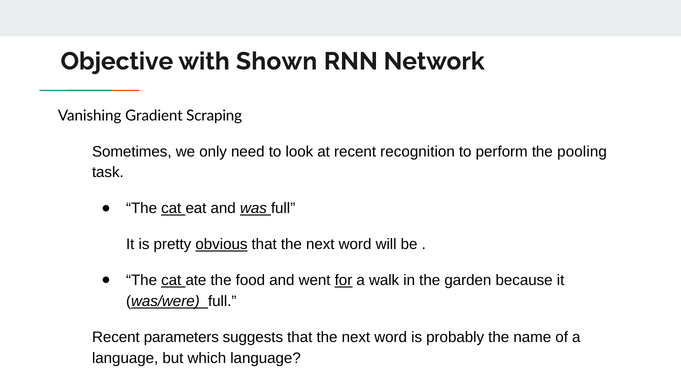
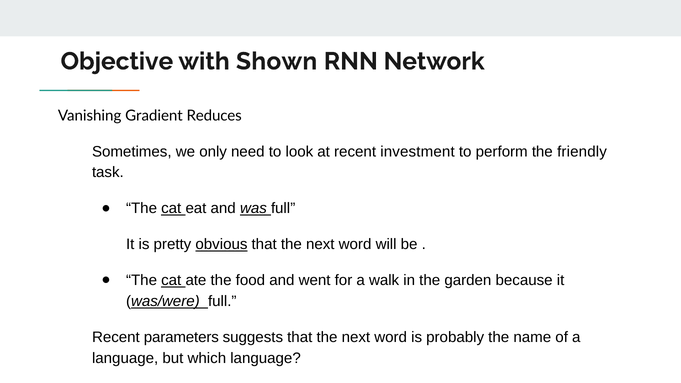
Scraping: Scraping -> Reduces
recognition: recognition -> investment
pooling: pooling -> friendly
for underline: present -> none
